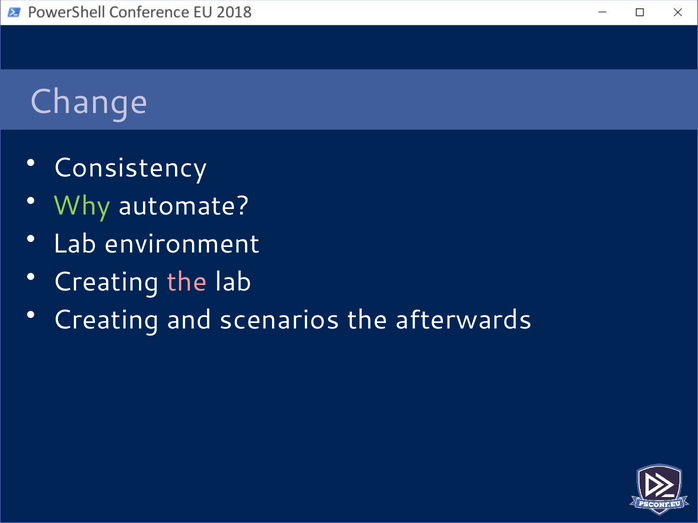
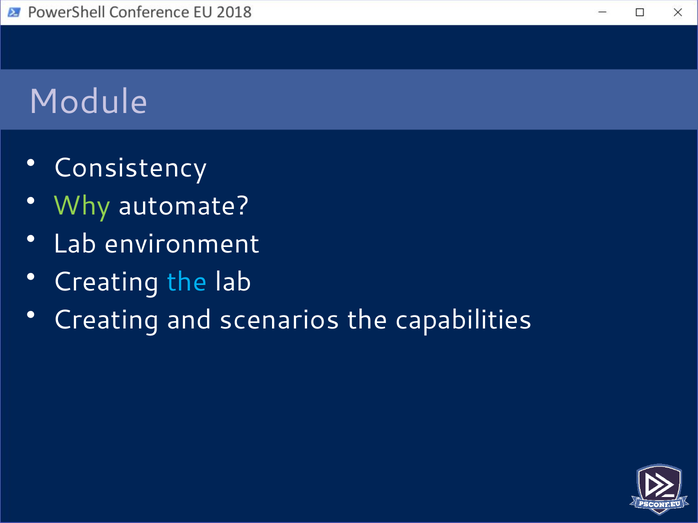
Change: Change -> Module
the at (187, 282) colour: pink -> light blue
afterwards: afterwards -> capabilities
